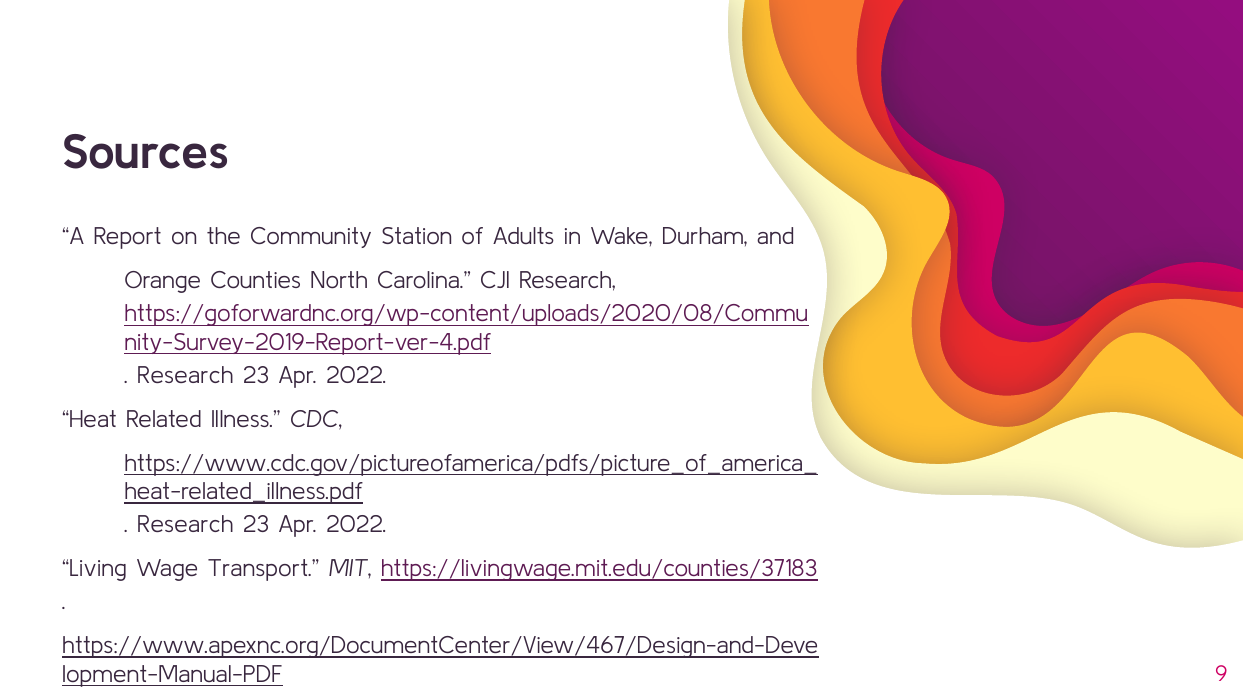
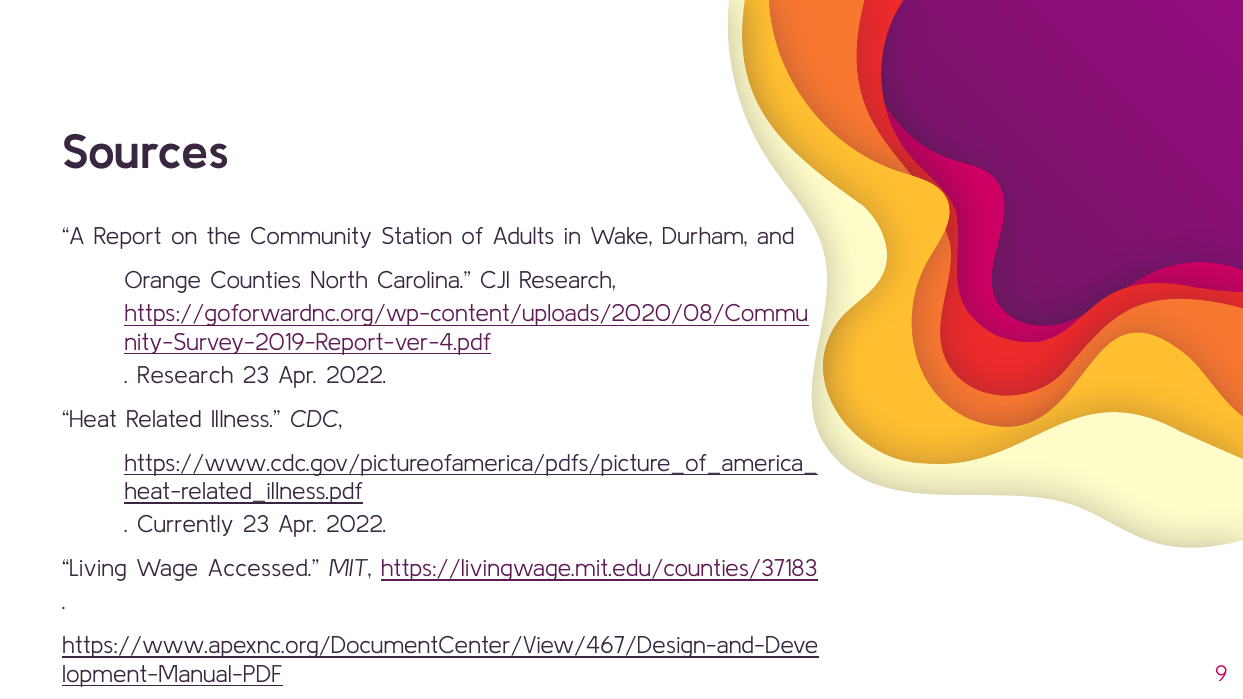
Research at (185, 525): Research -> Currently
Transport: Transport -> Accessed
